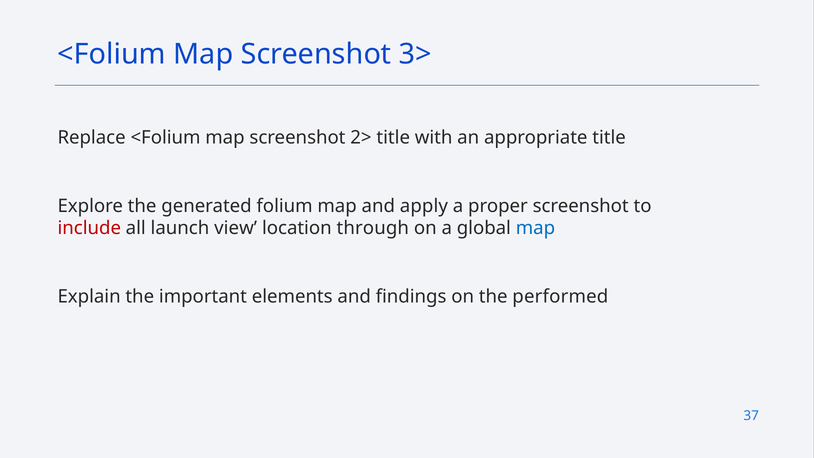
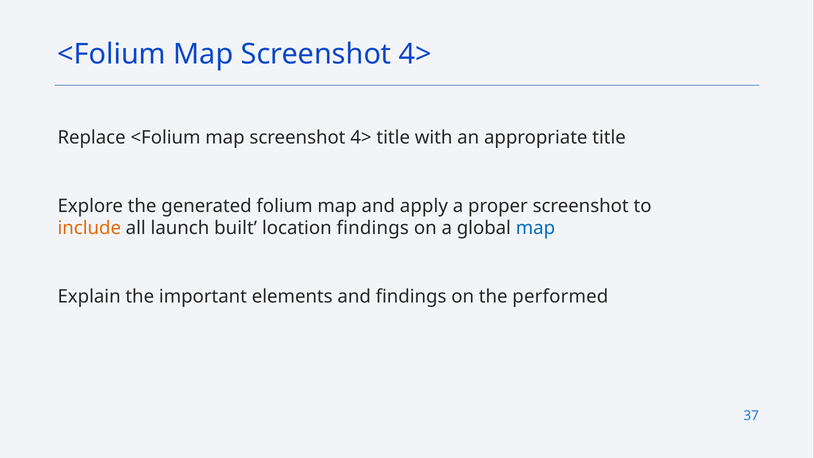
3> at (415, 54): 3> -> 4>
2> at (361, 137): 2> -> 4>
include colour: red -> orange
view: view -> built
location through: through -> findings
